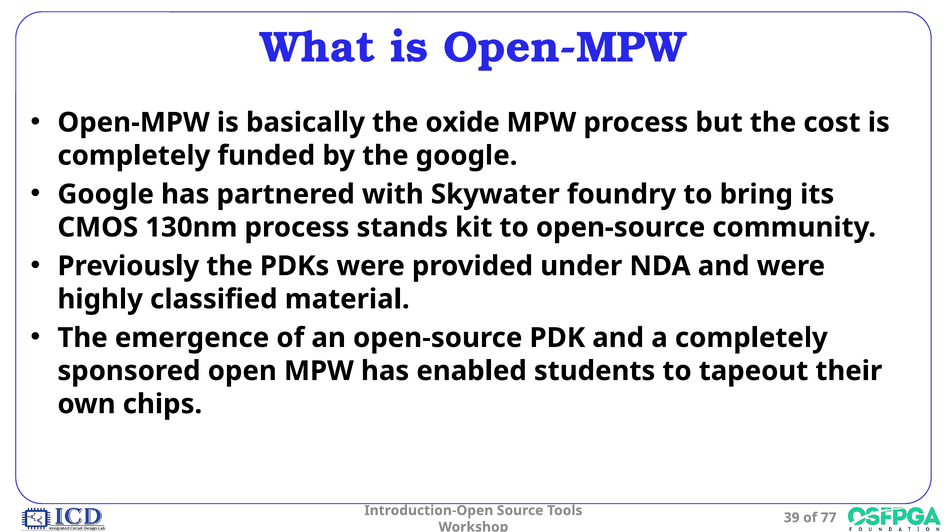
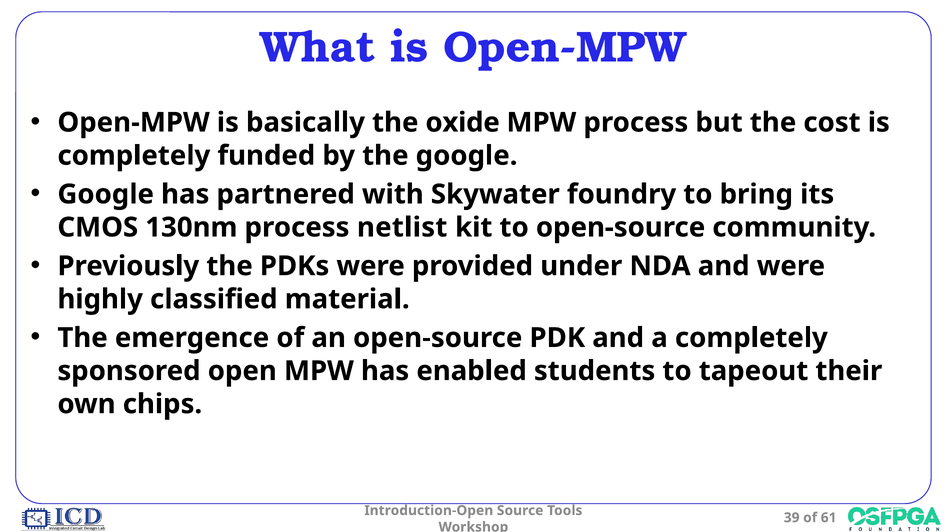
stands: stands -> netlist
77: 77 -> 61
